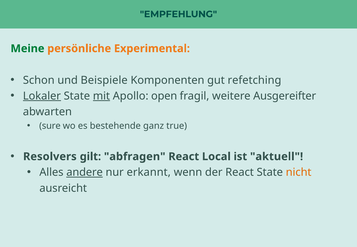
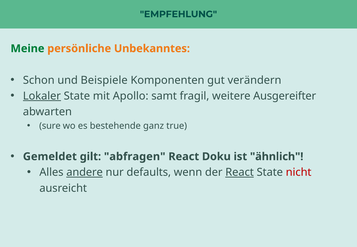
Experimental: Experimental -> Unbekanntes
refetching: refetching -> verändern
mit underline: present -> none
open: open -> samt
Resolvers: Resolvers -> Gemeldet
Local: Local -> Doku
aktuell: aktuell -> ähnlich
erkannt: erkannt -> defaults
React at (240, 172) underline: none -> present
nicht colour: orange -> red
